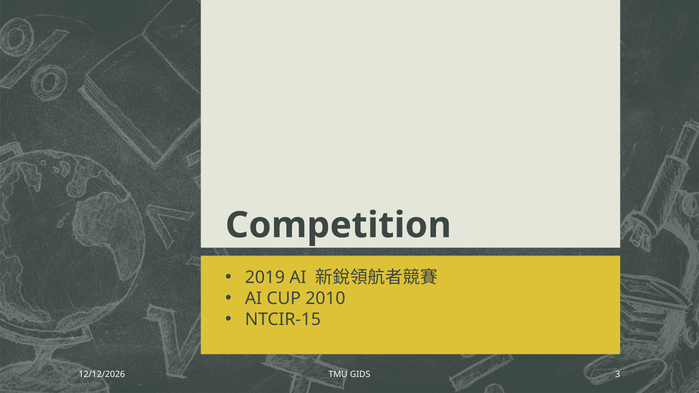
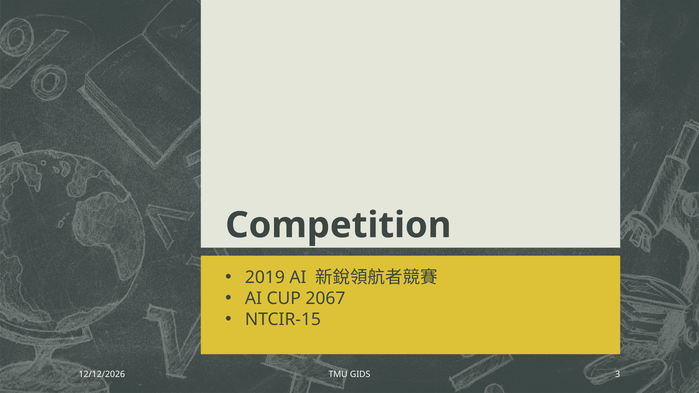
2010: 2010 -> 2067
